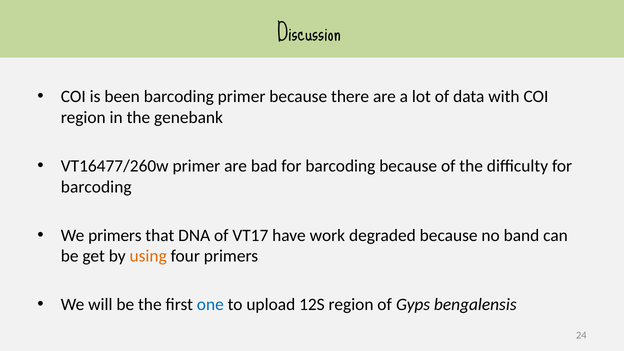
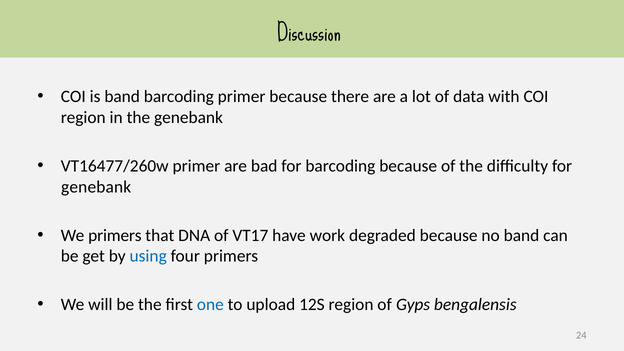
is been: been -> band
barcoding at (96, 187): barcoding -> genebank
using colour: orange -> blue
